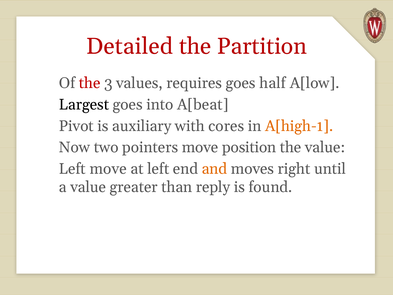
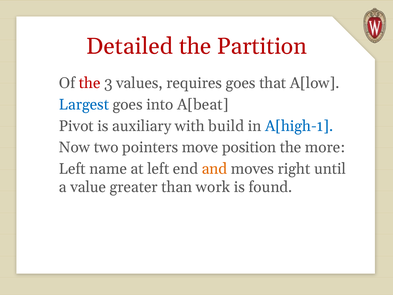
half: half -> that
Largest colour: black -> blue
cores: cores -> build
A[high-1 colour: orange -> blue
the value: value -> more
Left move: move -> name
reply: reply -> work
